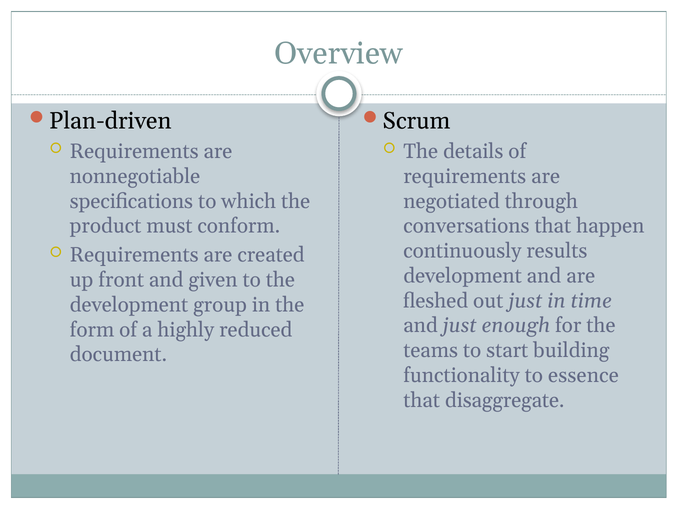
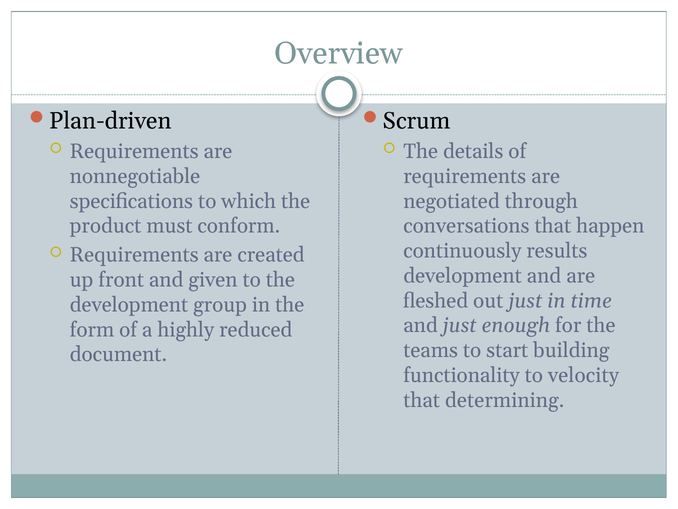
essence: essence -> velocity
disaggregate: disaggregate -> determining
